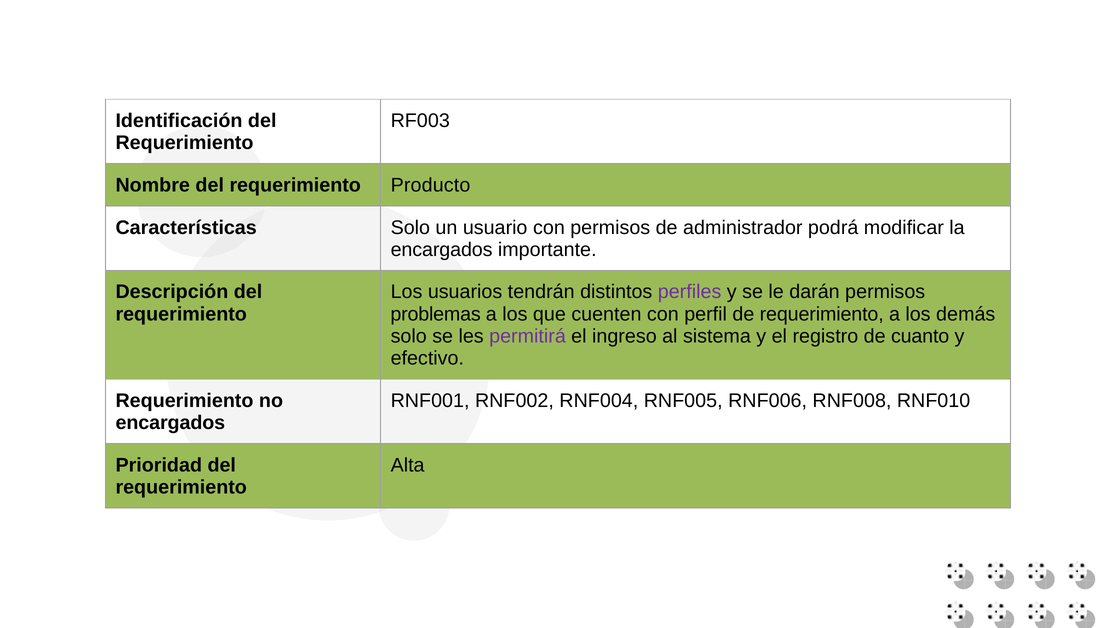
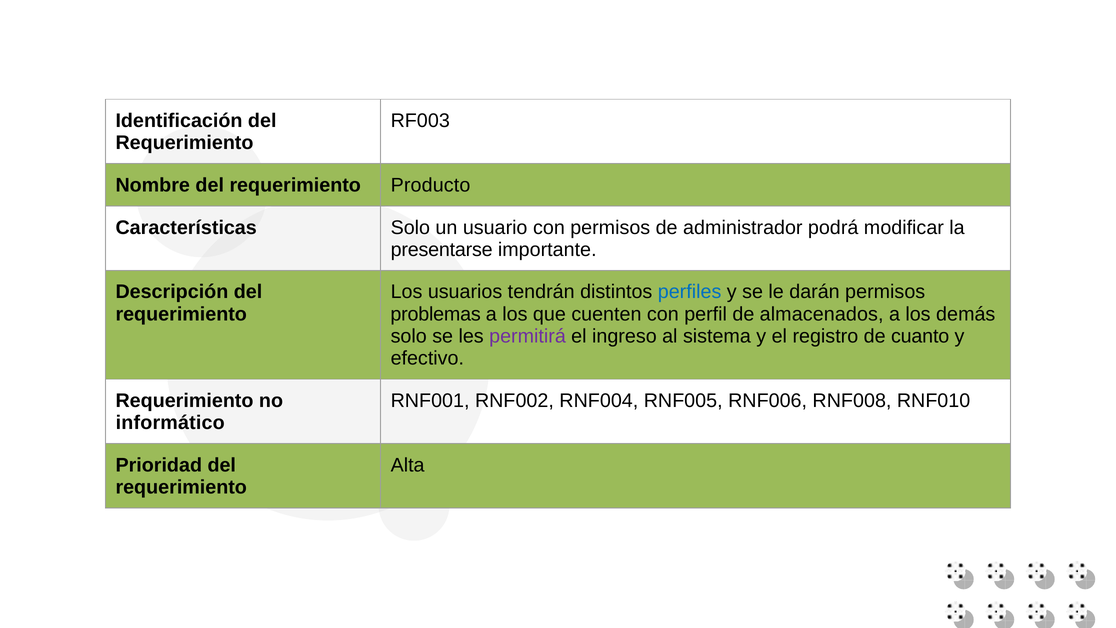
encargados at (442, 250): encargados -> presentarse
perfiles colour: purple -> blue
de requerimiento: requerimiento -> almacenados
encargados at (170, 423): encargados -> informático
